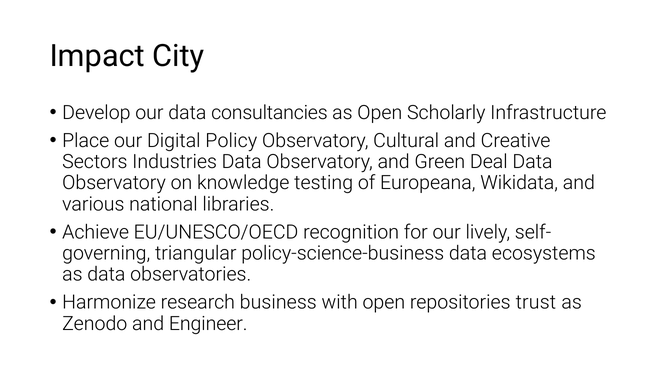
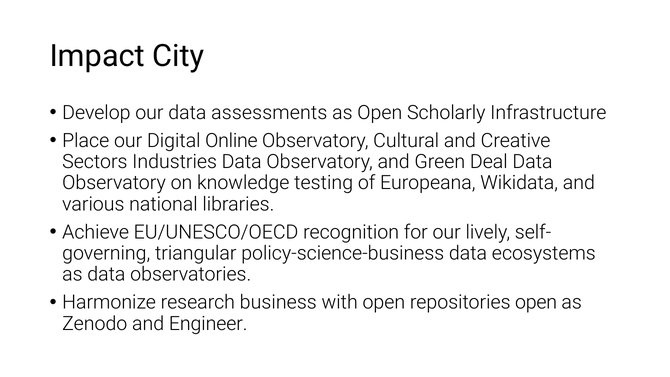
consultancies: consultancies -> assessments
Policy: Policy -> Online
repositories trust: trust -> open
